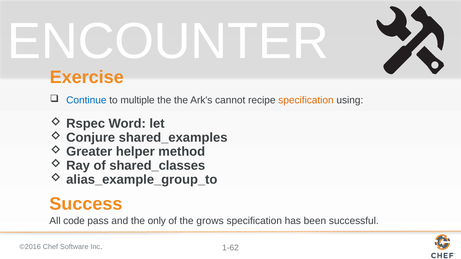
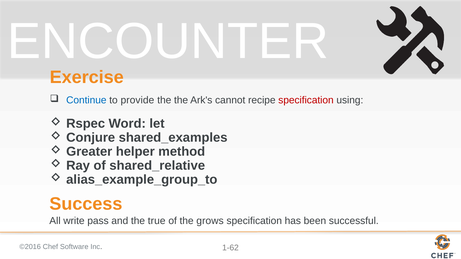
multiple: multiple -> provide
specification at (306, 100) colour: orange -> red
shared_classes: shared_classes -> shared_relative
code: code -> write
only: only -> true
